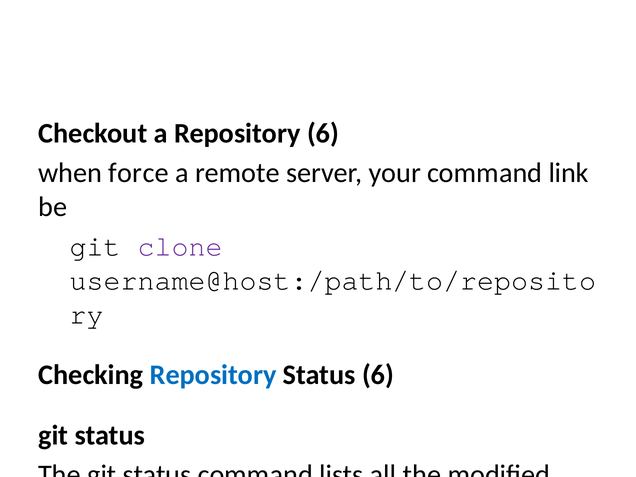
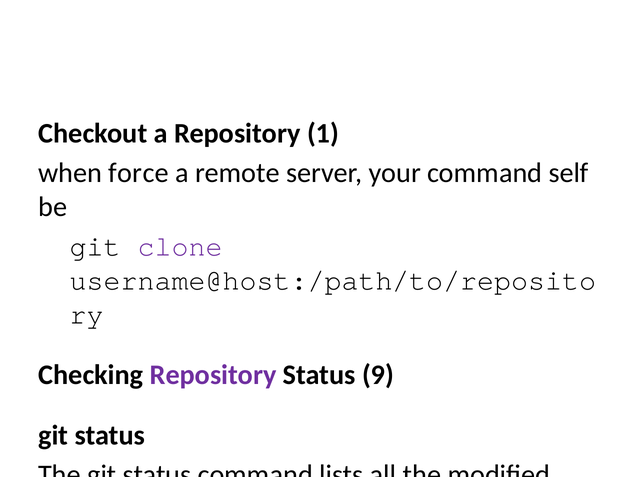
Repository 6: 6 -> 1
link: link -> self
Repository at (213, 375) colour: blue -> purple
Status 6: 6 -> 9
